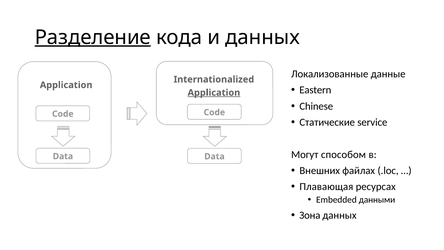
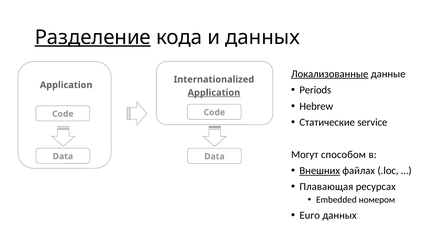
Локализованные underline: none -> present
Eastern: Eastern -> Periods
Chinese: Chinese -> Hebrew
Внешних underline: none -> present
данными: данными -> номером
Зона: Зона -> Euro
